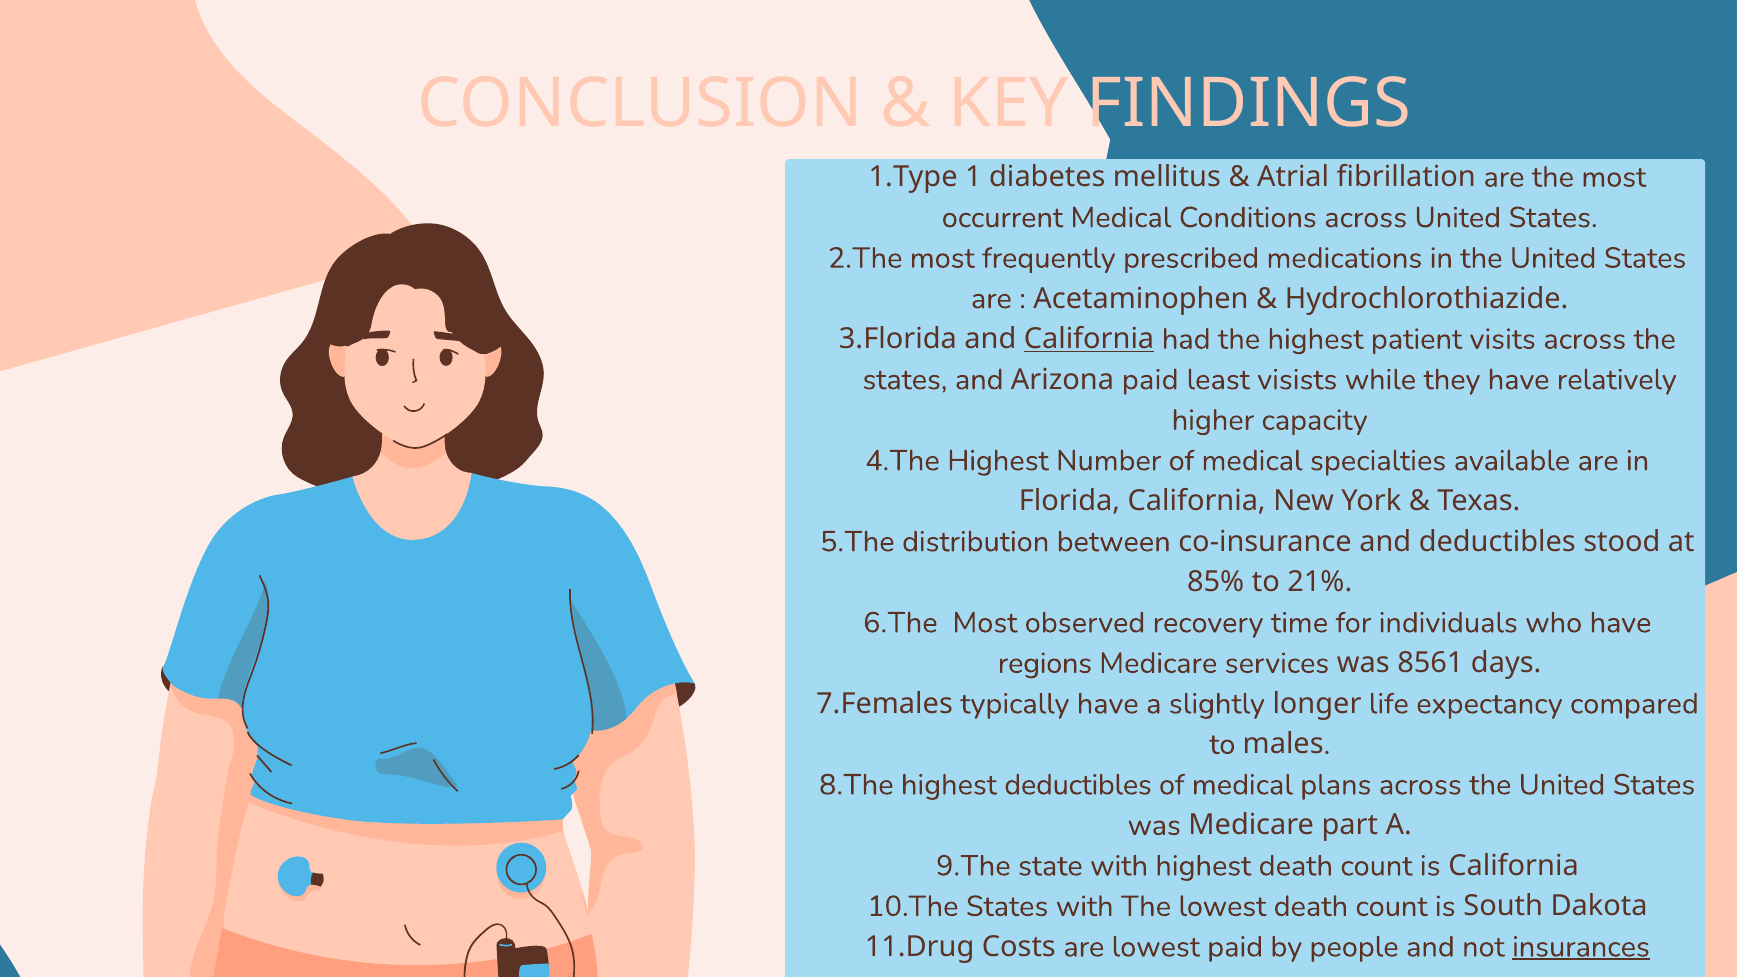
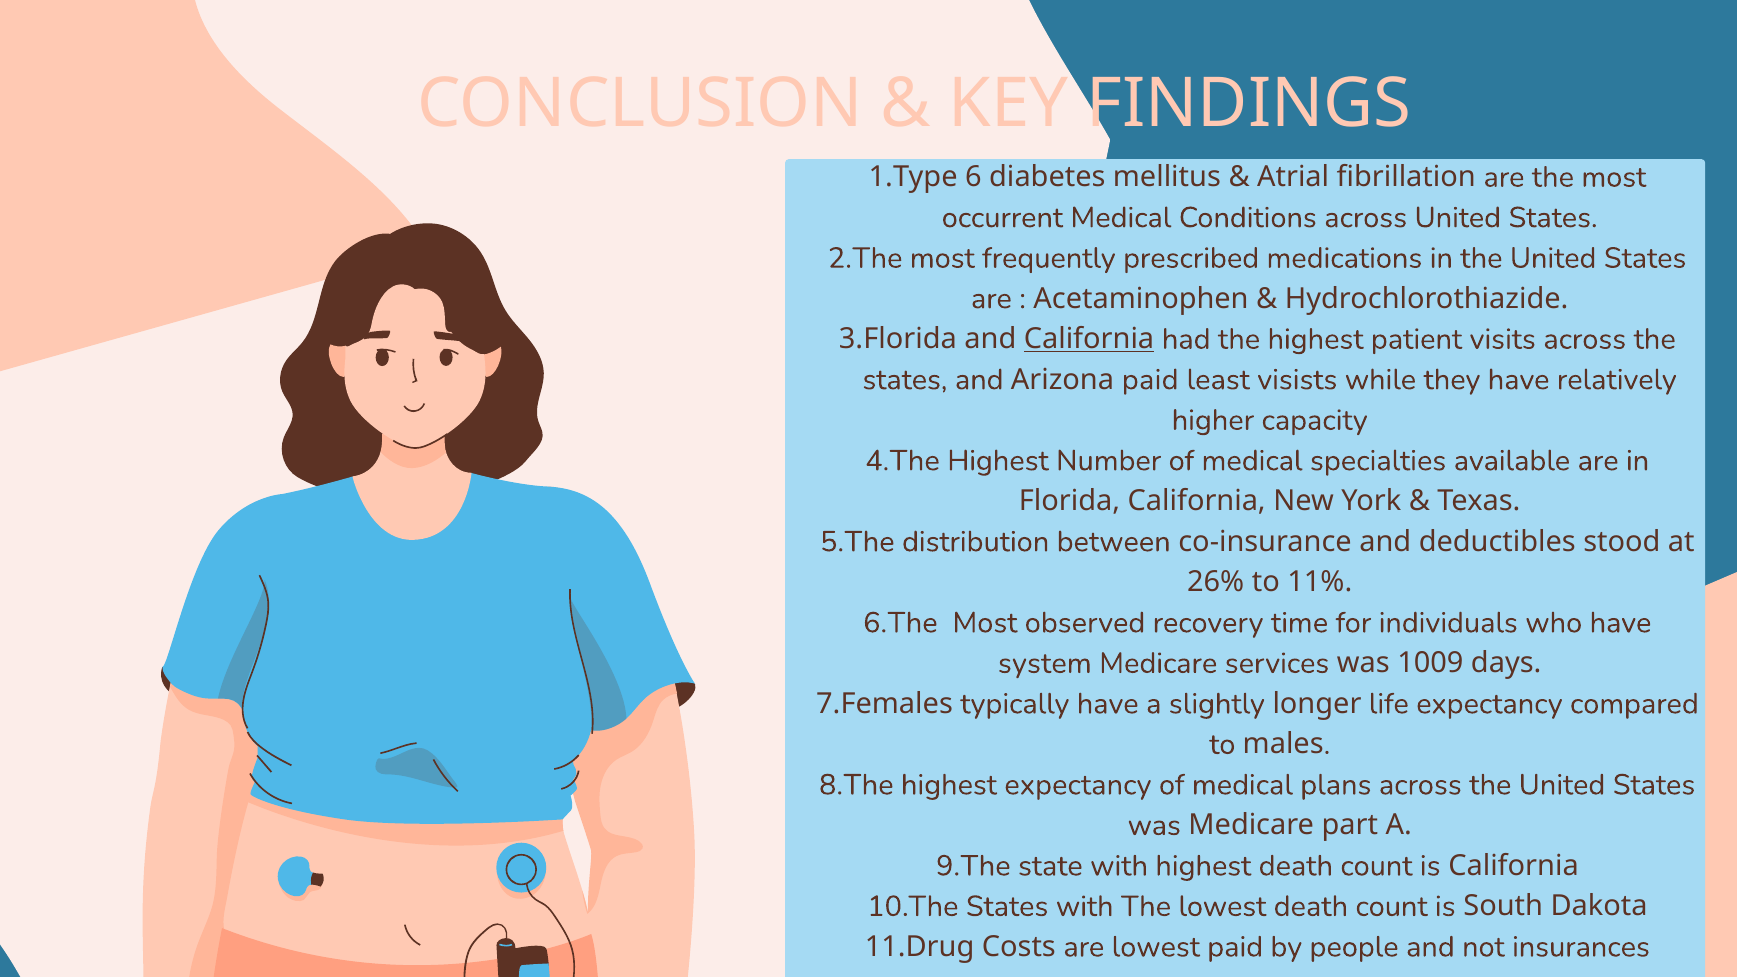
1: 1 -> 6
85%: 85% -> 26%
21%: 21% -> 11%
regions: regions -> system
8561: 8561 -> 1009
highest deductibles: deductibles -> expectancy
insurances underline: present -> none
